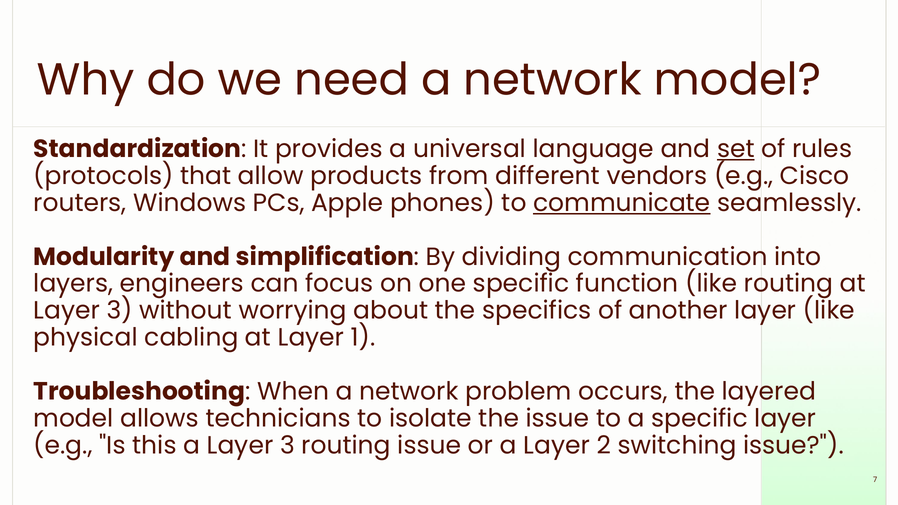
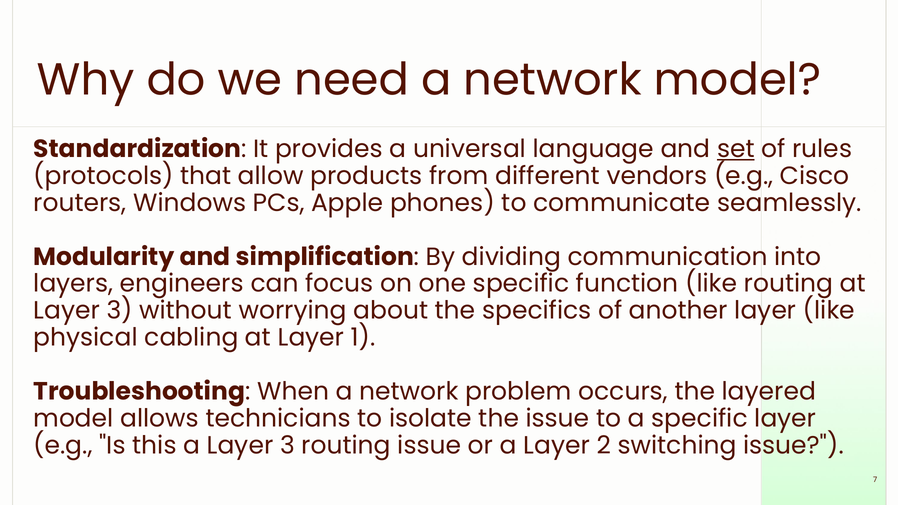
communicate underline: present -> none
